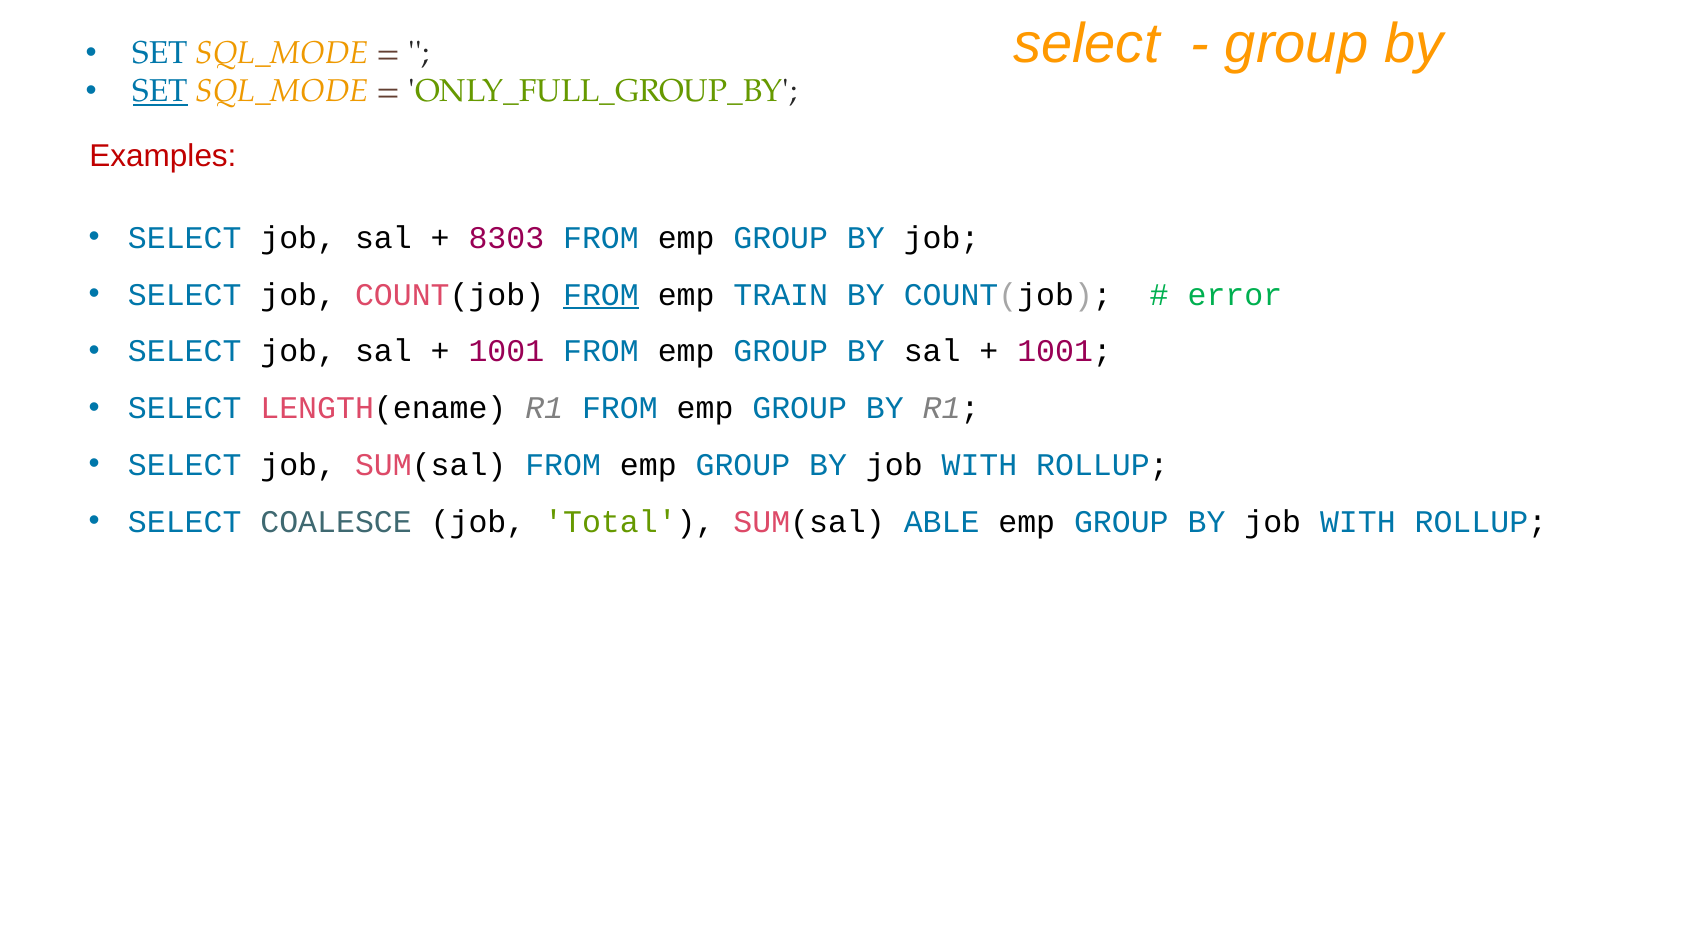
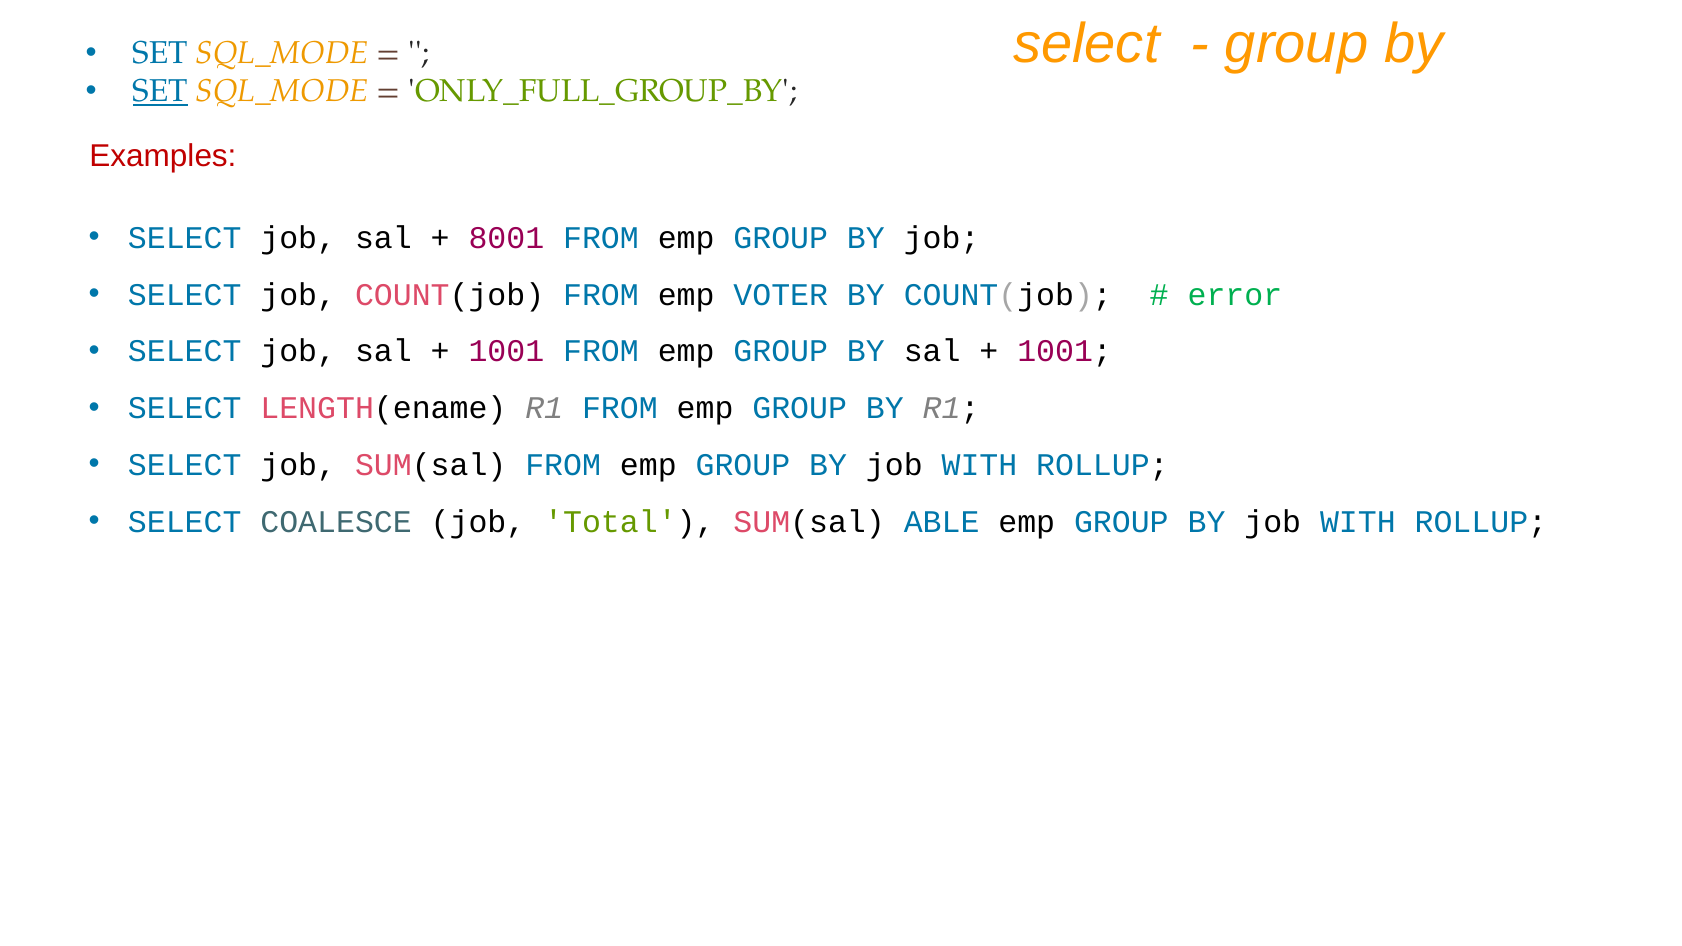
8303: 8303 -> 8001
FROM at (601, 295) underline: present -> none
TRAIN: TRAIN -> VOTER
